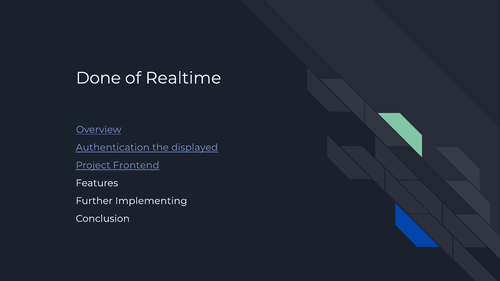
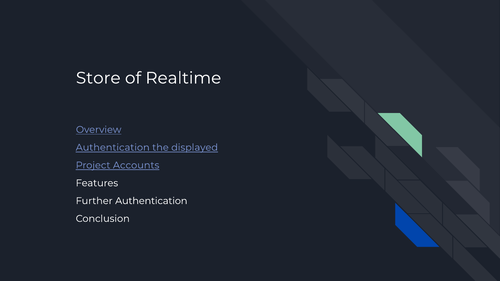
Done: Done -> Store
Frontend: Frontend -> Accounts
Further Implementing: Implementing -> Authentication
